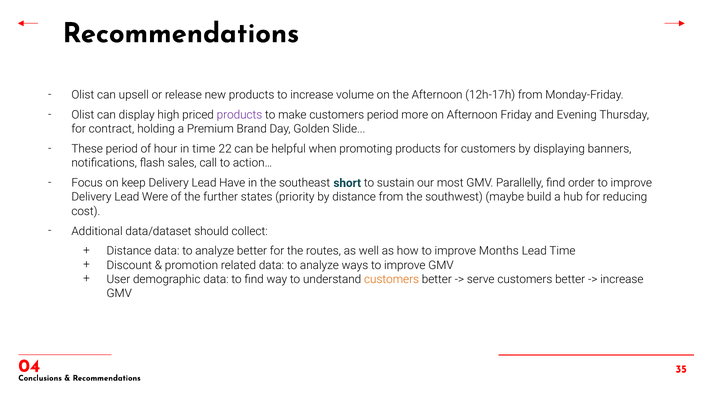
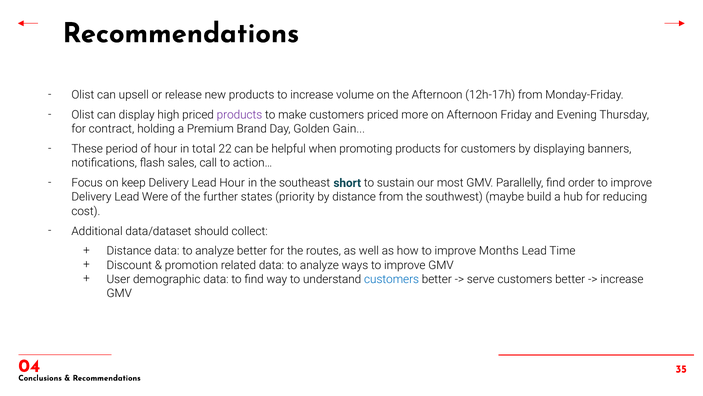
customers period: period -> priced
Slide: Slide -> Gain
in time: time -> total
Lead Have: Have -> Hour
customers at (392, 279) colour: orange -> blue
